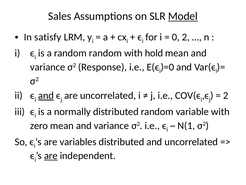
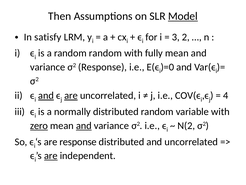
Sales: Sales -> Then
0: 0 -> 3
hold: hold -> fully
are at (71, 95) underline: none -> present
2 at (226, 95): 2 -> 4
zero underline: none -> present
and at (84, 125) underline: none -> present
N(1: N(1 -> N(2
are variables: variables -> response
